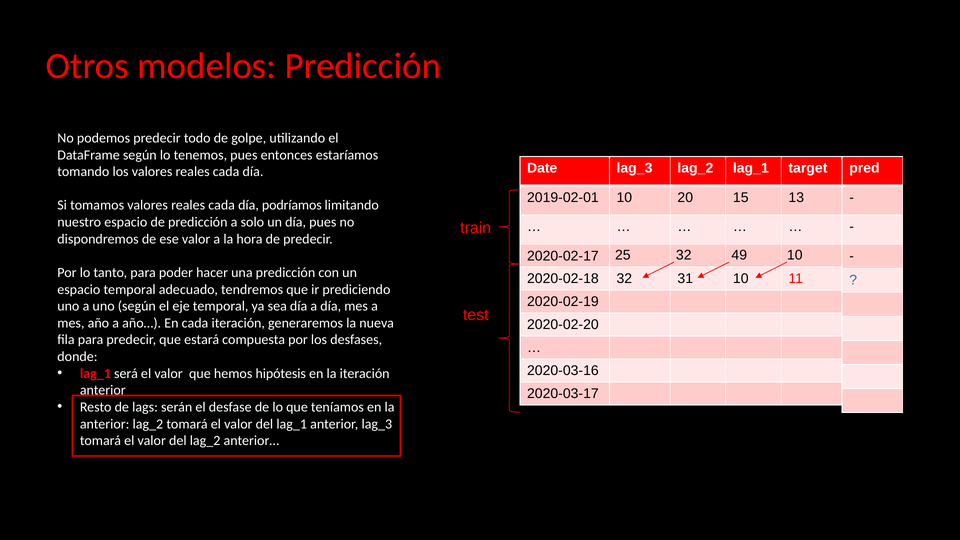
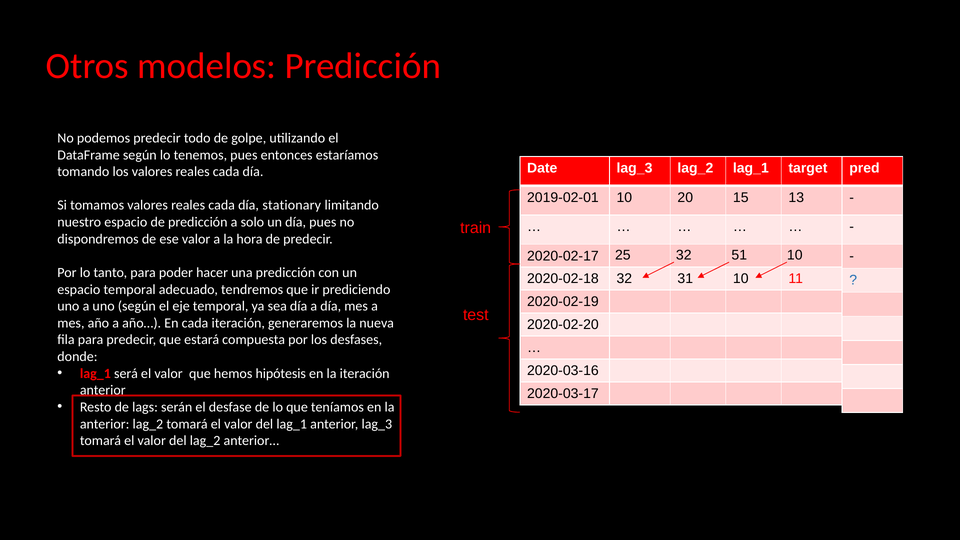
podríamos: podríamos -> stationary
49: 49 -> 51
